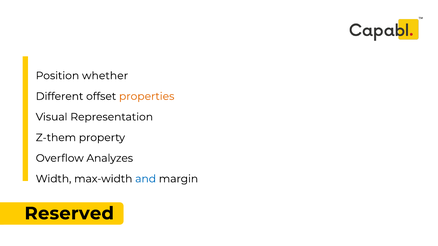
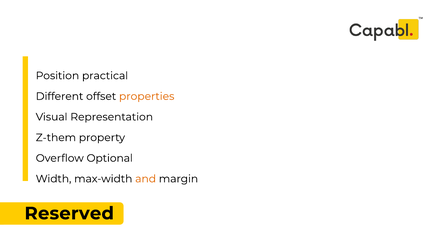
whether: whether -> practical
Analyzes: Analyzes -> Optional
and colour: blue -> orange
